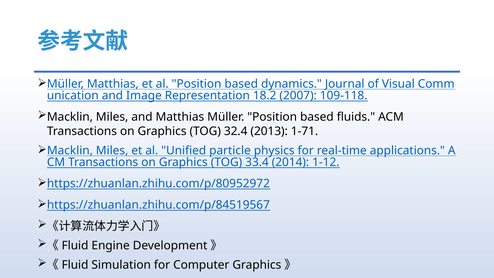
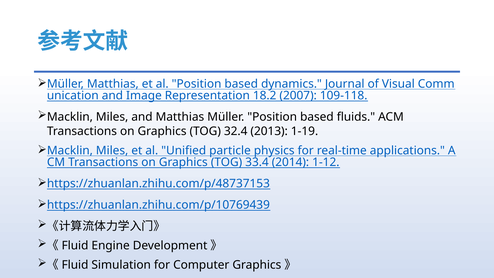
1-71: 1-71 -> 1-19
https://zhuanlan.zhihu.com/p/80952972: https://zhuanlan.zhihu.com/p/80952972 -> https://zhuanlan.zhihu.com/p/48737153
https://zhuanlan.zhihu.com/p/84519567: https://zhuanlan.zhihu.com/p/84519567 -> https://zhuanlan.zhihu.com/p/10769439
